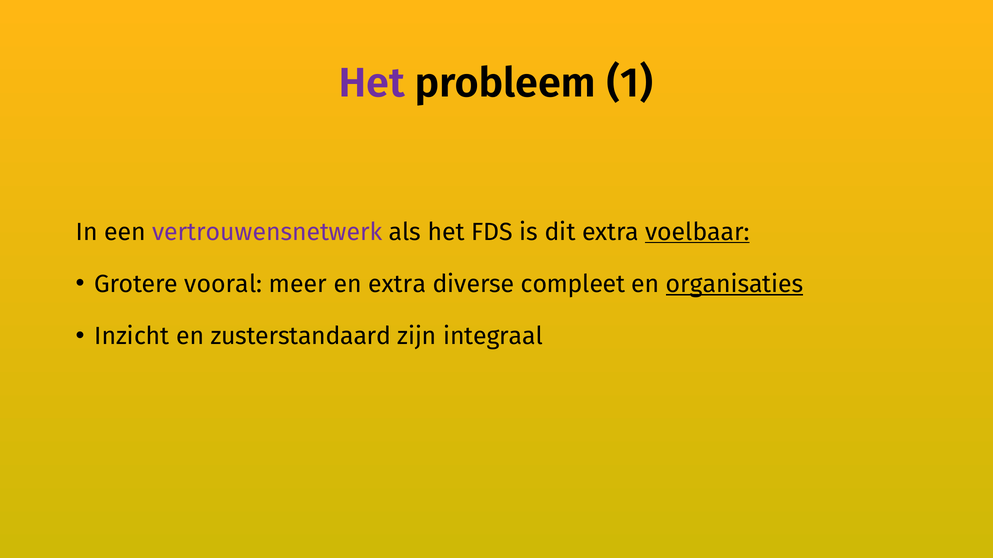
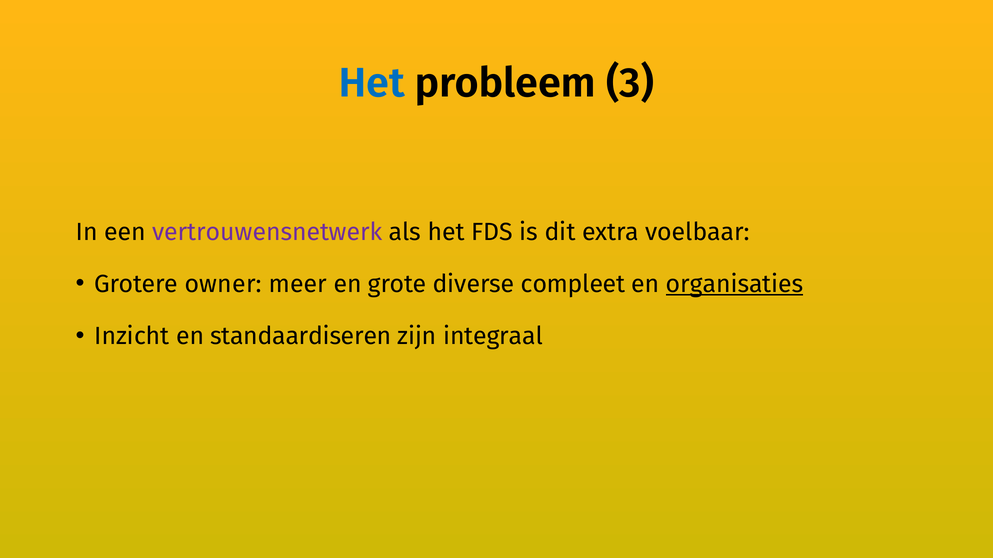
Het at (372, 83) colour: purple -> blue
1: 1 -> 3
voelbaar underline: present -> none
vooral: vooral -> owner
en extra: extra -> grote
zusterstandaard: zusterstandaard -> standaardiseren
